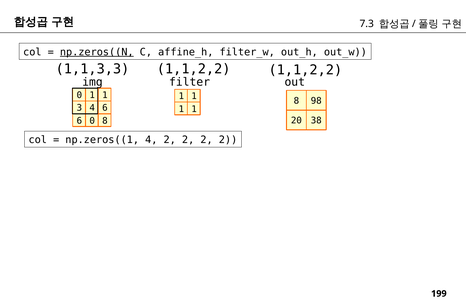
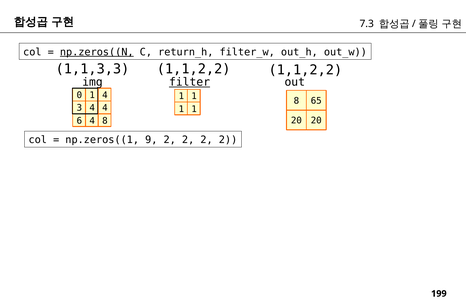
affine_h: affine_h -> return_h
filter underline: none -> present
0 1 1: 1 -> 4
98: 98 -> 65
4 6: 6 -> 4
20 38: 38 -> 20
6 0: 0 -> 4
np.zeros((1 4: 4 -> 9
